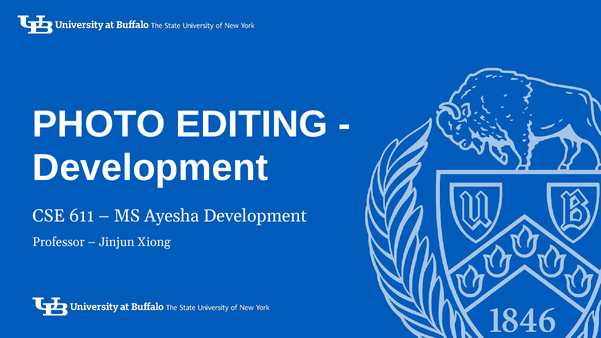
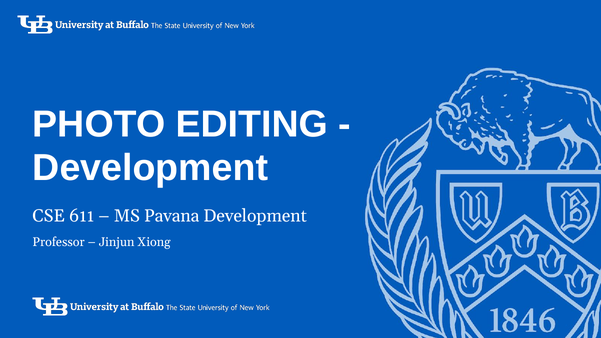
Ayesha: Ayesha -> Pavana
